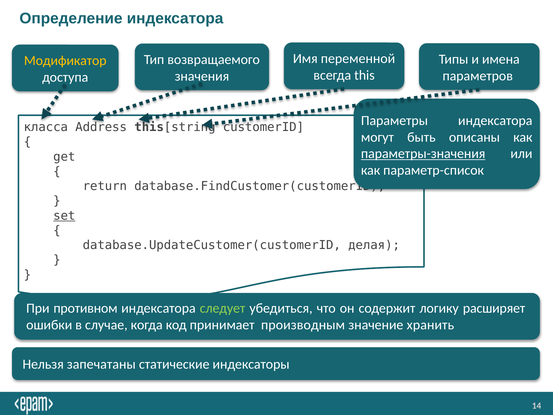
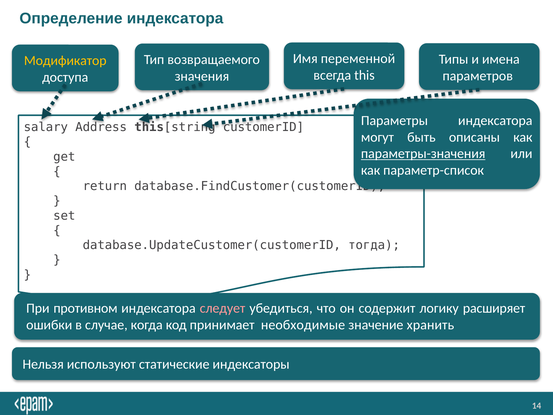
класса: класса -> salary
set underline: present -> none
делая: делая -> тогда
следует colour: light green -> pink
производным: производным -> необходимые
запечатаны: запечатаны -> используют
